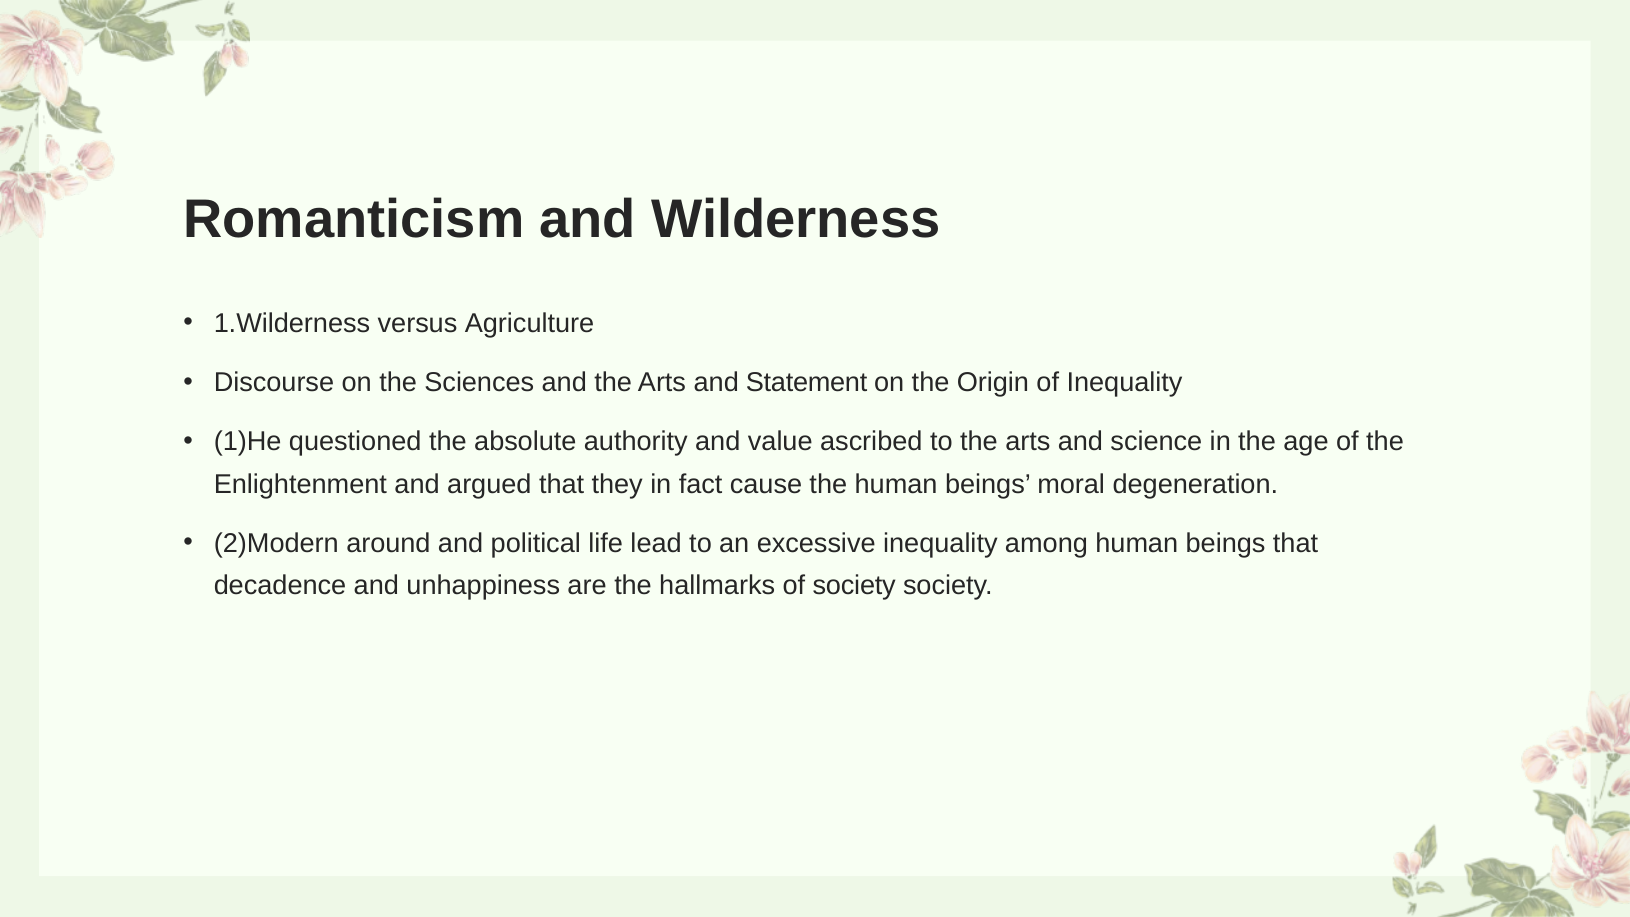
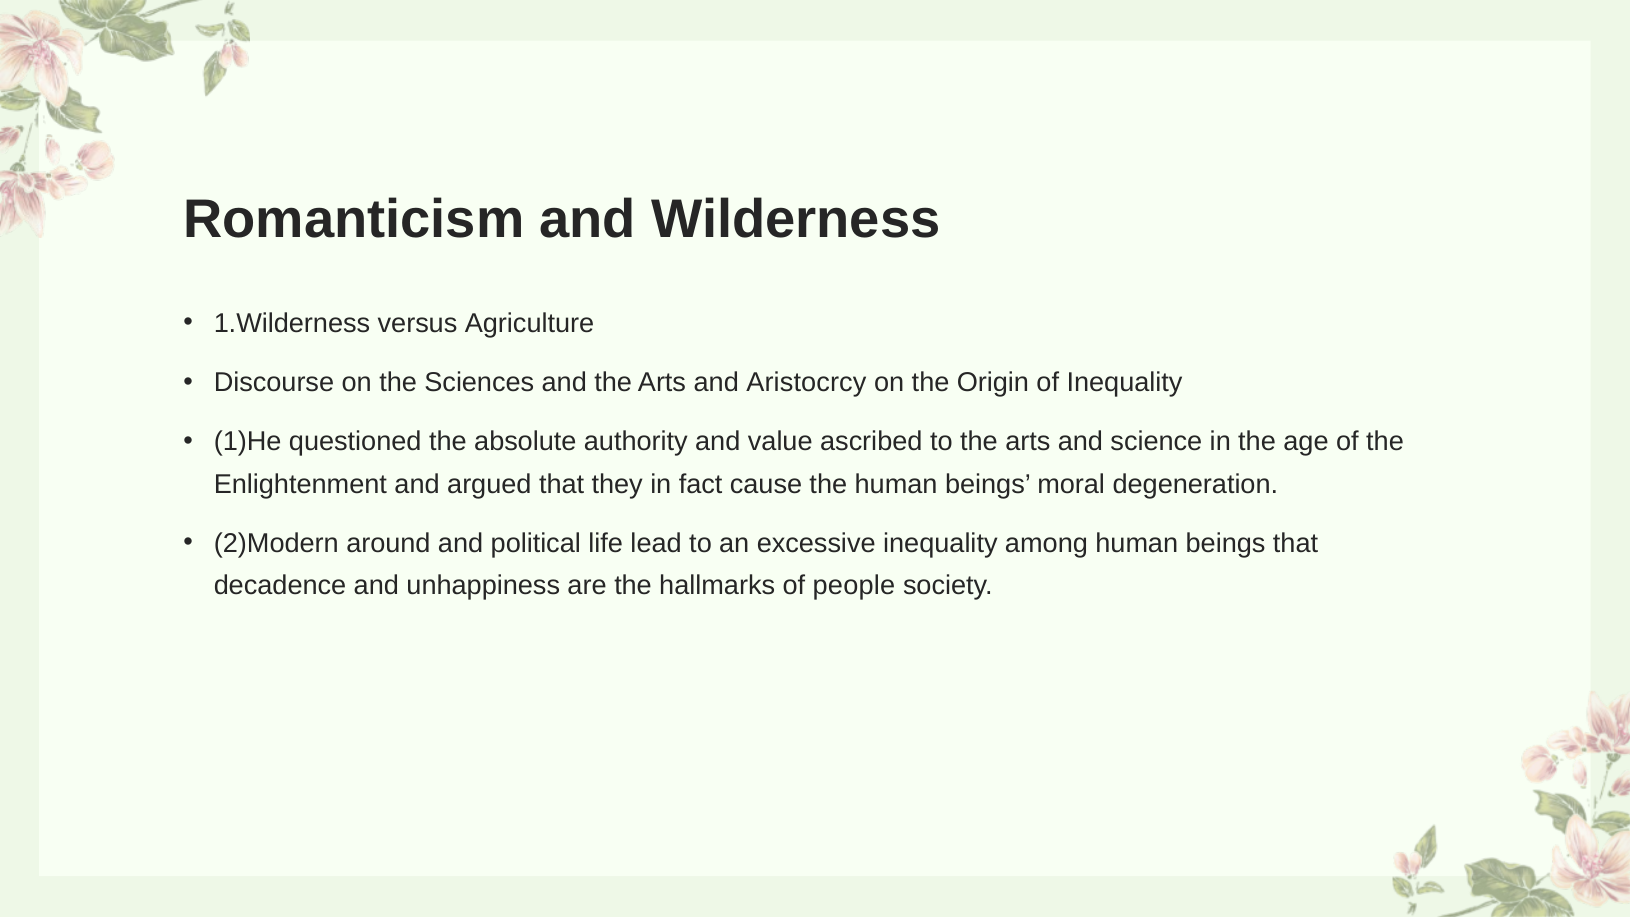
Statement: Statement -> Aristocrcy
of society: society -> people
